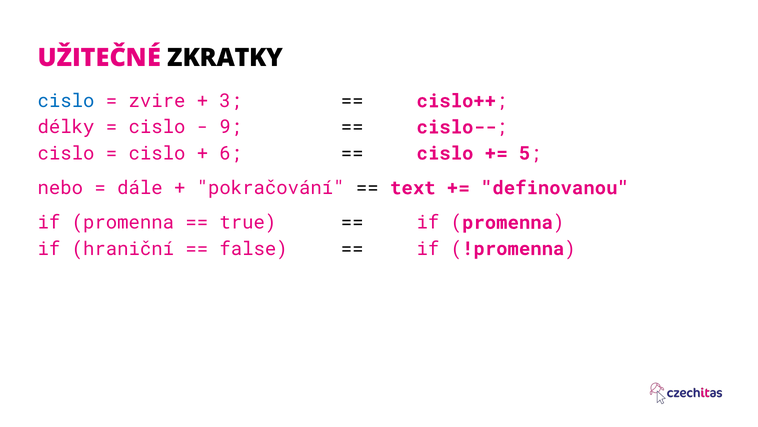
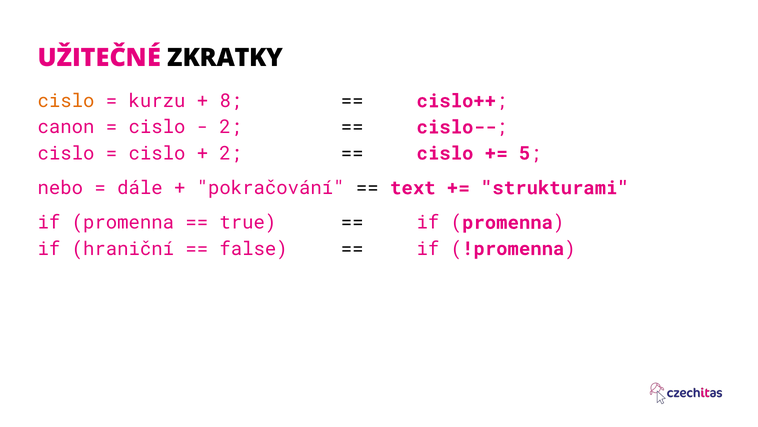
cislo at (66, 101) colour: blue -> orange
zvire: zvire -> kurzu
3: 3 -> 8
délky: délky -> canon
9 at (231, 127): 9 -> 2
6 at (231, 153): 6 -> 2
definovanou: definovanou -> strukturami
